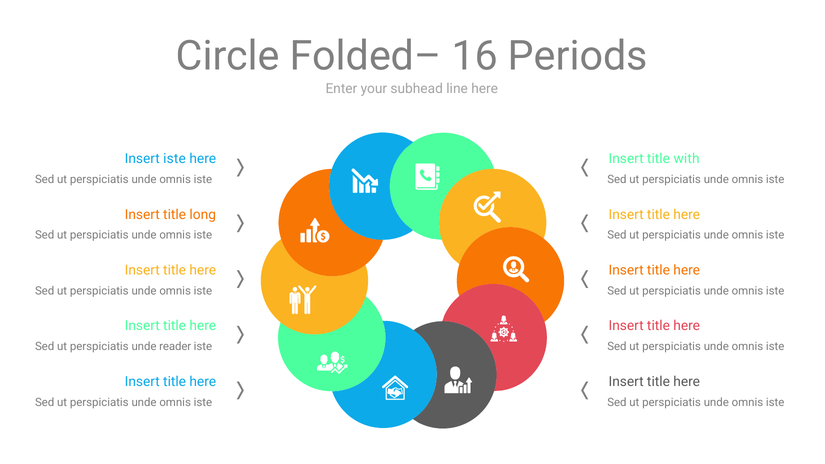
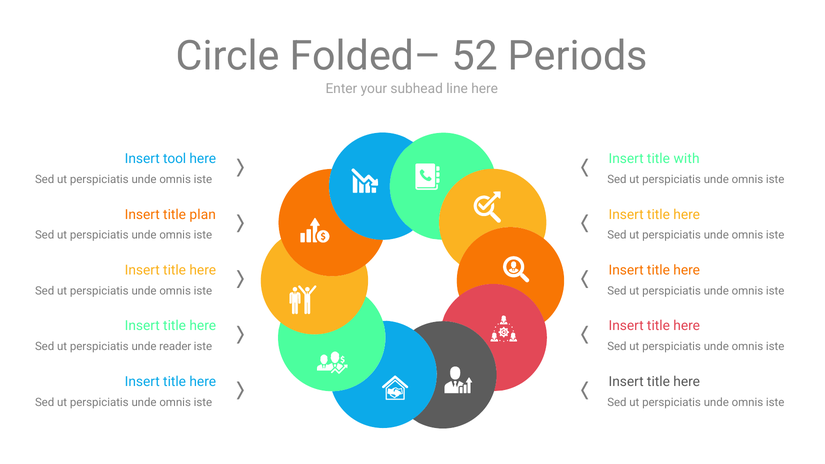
16: 16 -> 52
Insert iste: iste -> tool
long: long -> plan
